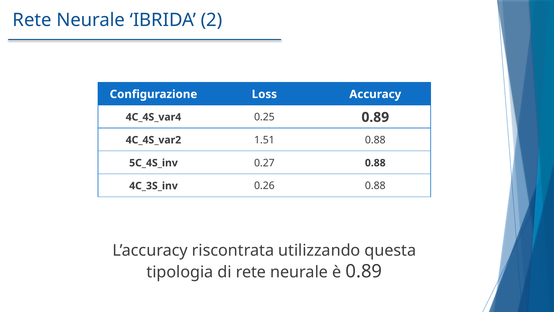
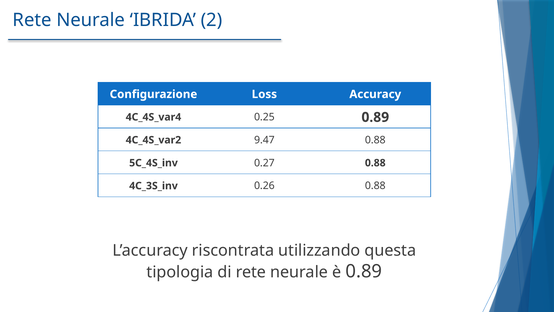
1.51: 1.51 -> 9.47
